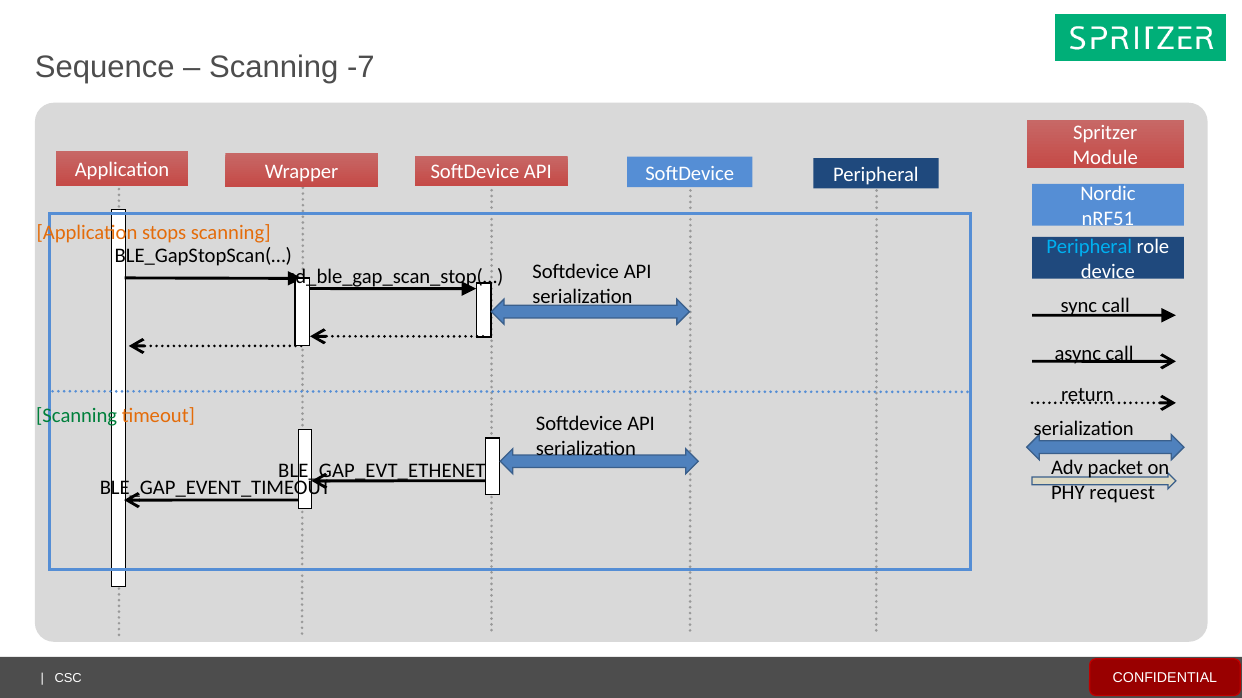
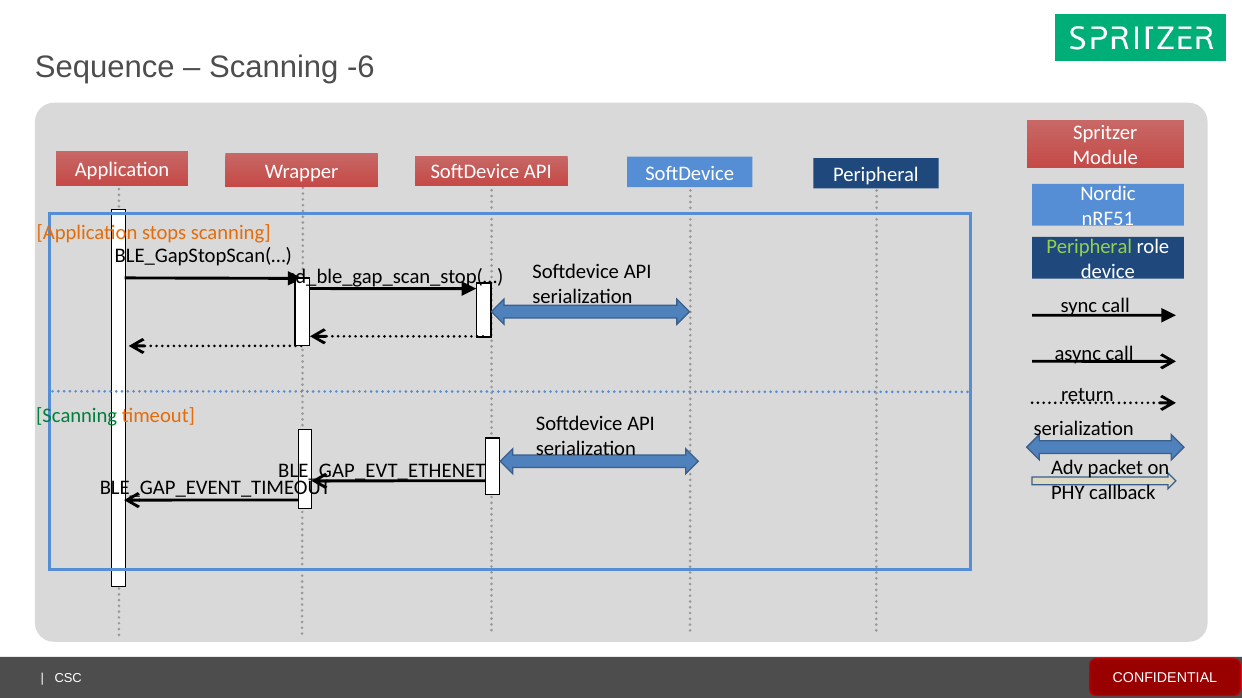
-7: -7 -> -6
Peripheral at (1089, 247) colour: light blue -> light green
request: request -> callback
